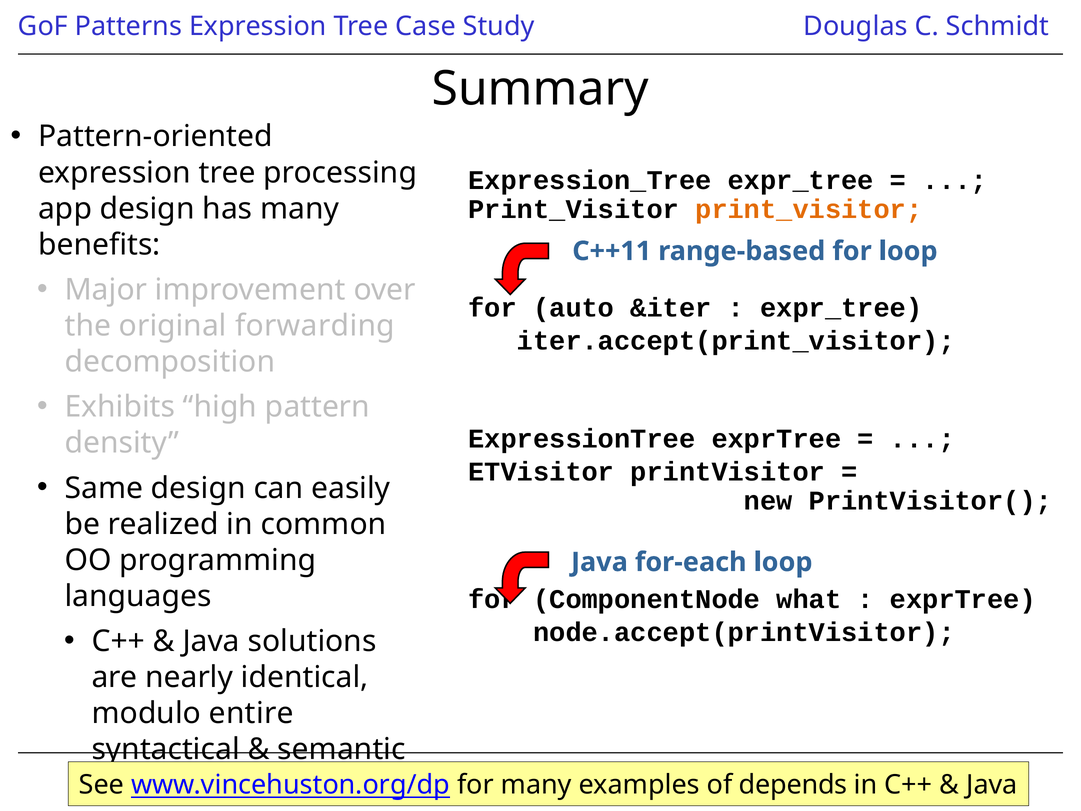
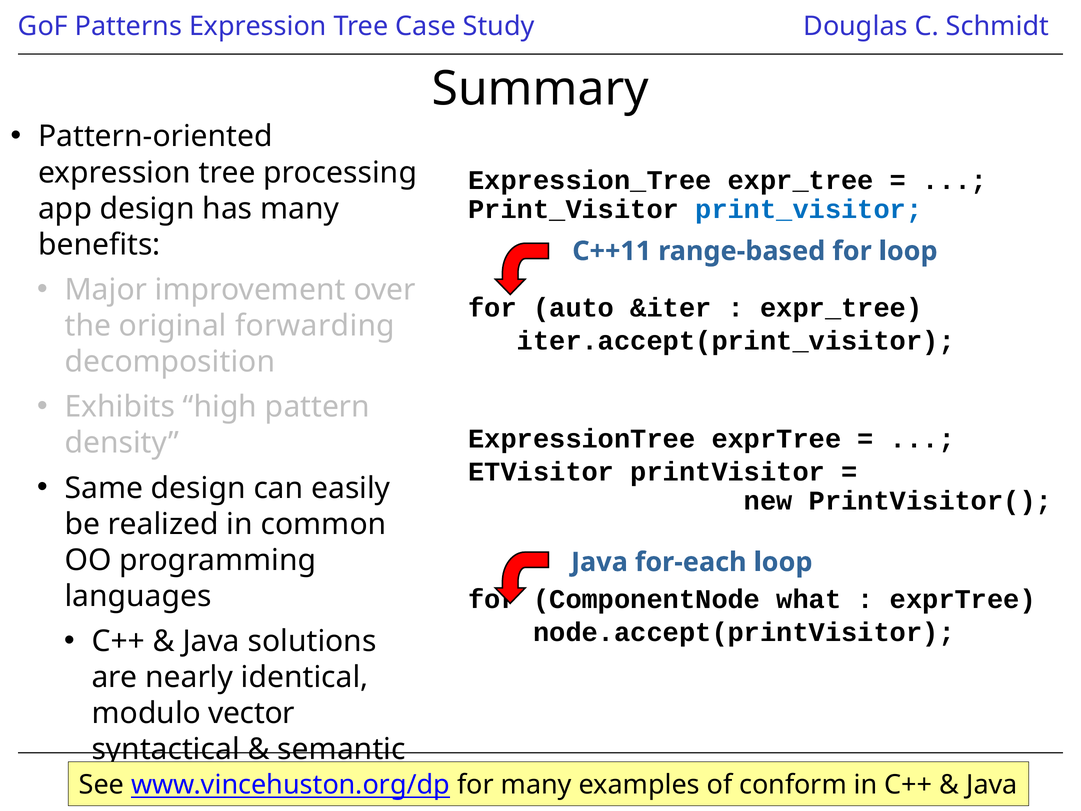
print_visitor at (809, 209) colour: orange -> blue
entire: entire -> vector
depends: depends -> conform
